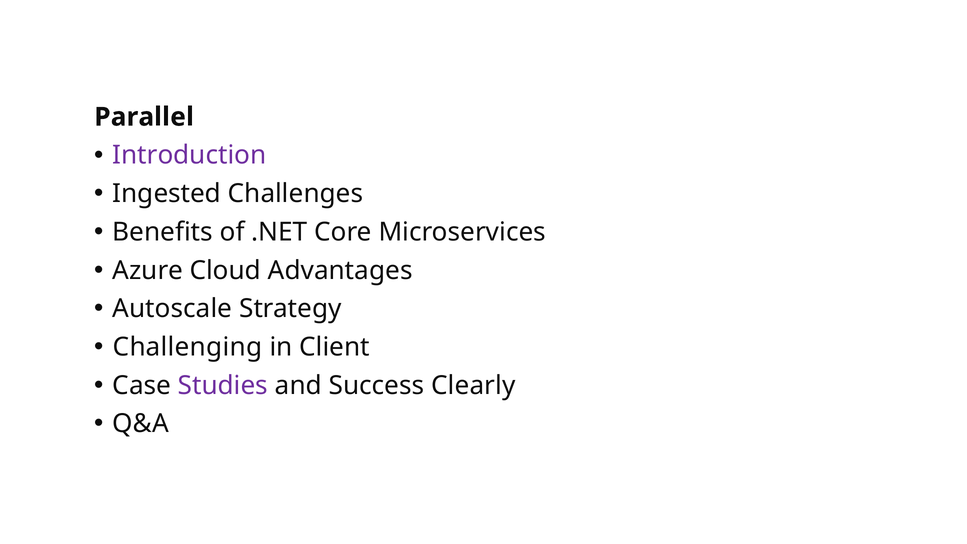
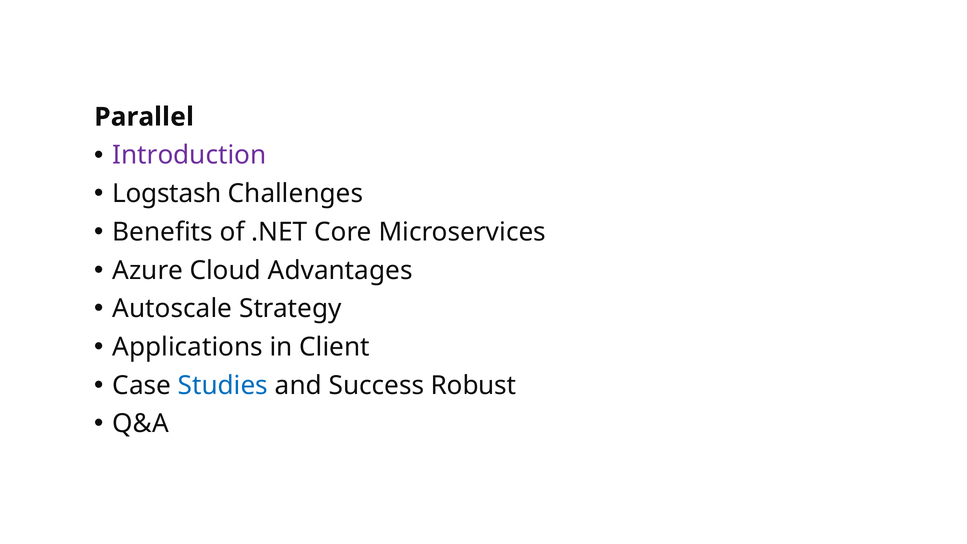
Ingested: Ingested -> Logstash
Challenging: Challenging -> Applications
Studies colour: purple -> blue
Clearly: Clearly -> Robust
